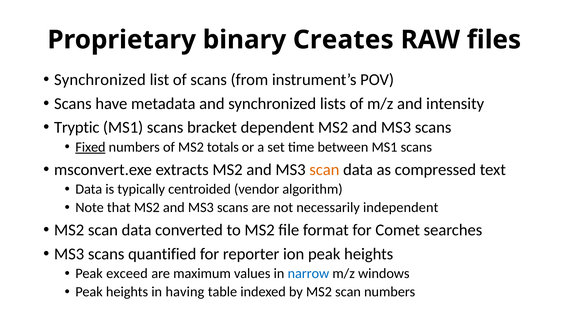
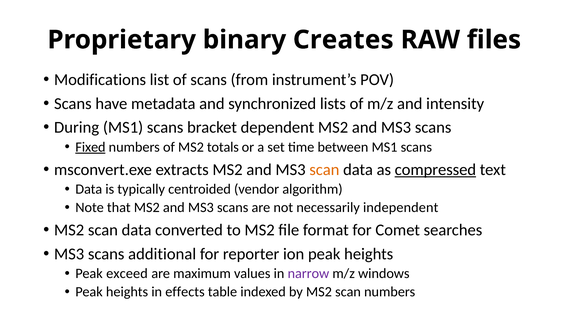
Synchronized at (100, 80): Synchronized -> Modifications
Tryptic: Tryptic -> During
compressed underline: none -> present
quantified: quantified -> additional
narrow colour: blue -> purple
having: having -> effects
